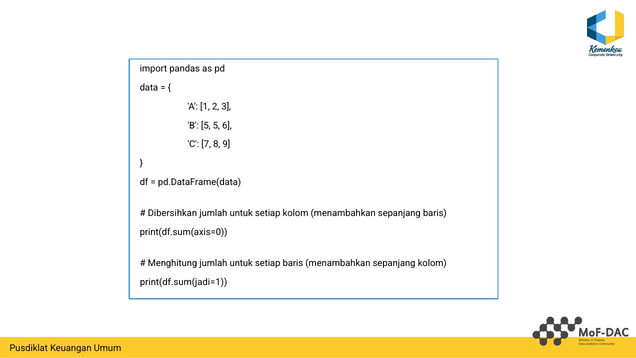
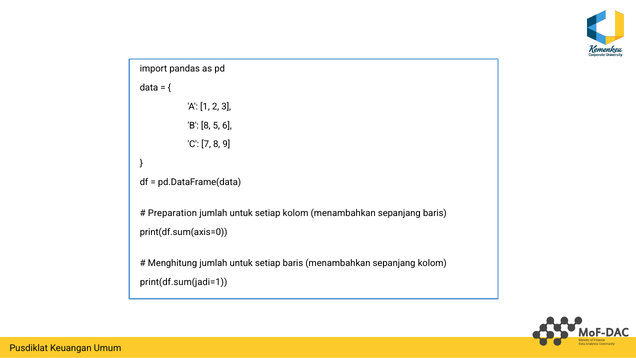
B 5: 5 -> 8
Dibersihkan: Dibersihkan -> Preparation
